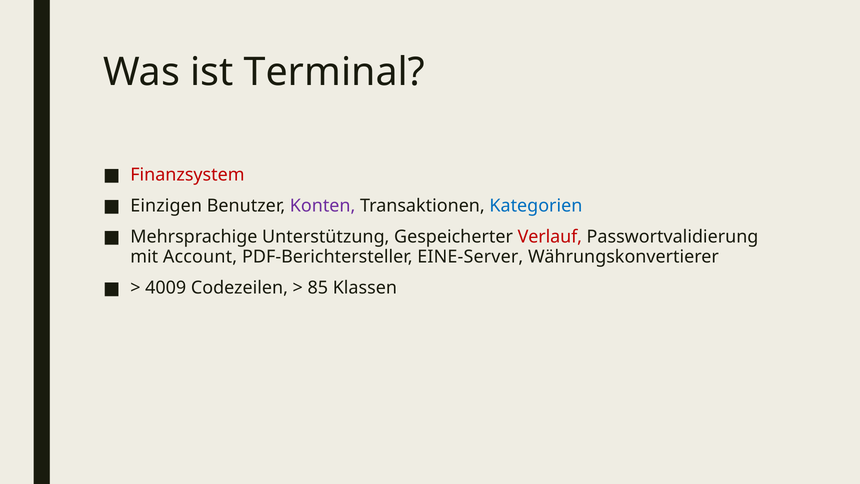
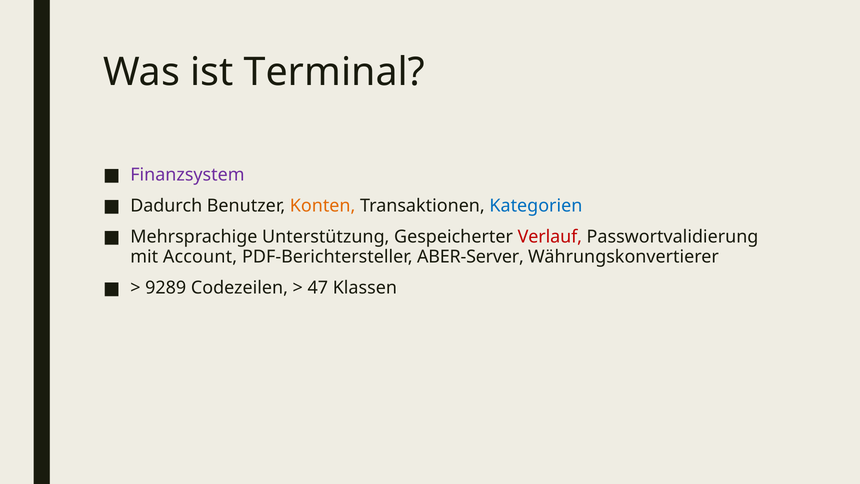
Finanzsystem colour: red -> purple
Einzigen: Einzigen -> Dadurch
Konten colour: purple -> orange
EINE-Server: EINE-Server -> ABER-Server
4009: 4009 -> 9289
85: 85 -> 47
